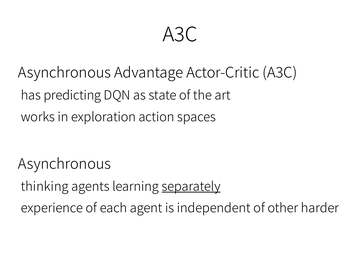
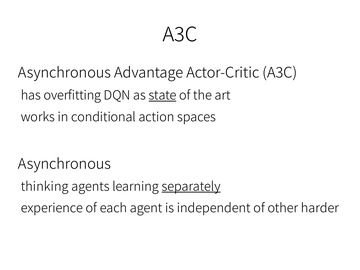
predicting: predicting -> overfitting
state underline: none -> present
exploration: exploration -> conditional
